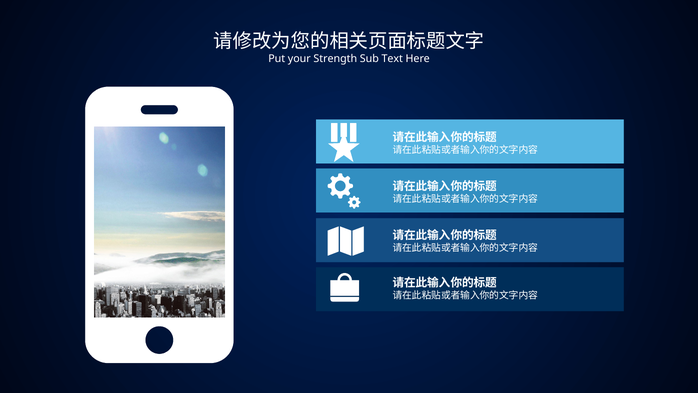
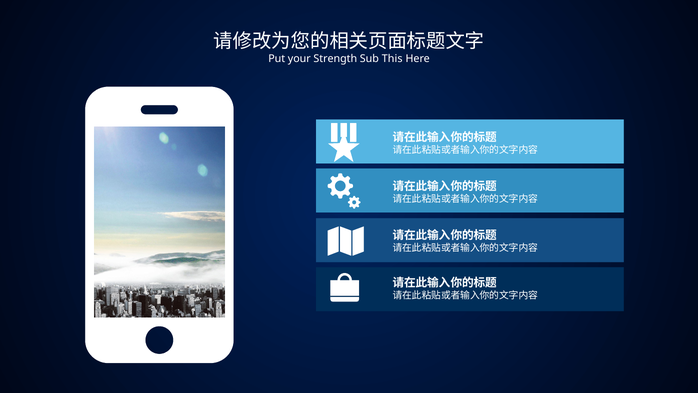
Text: Text -> This
